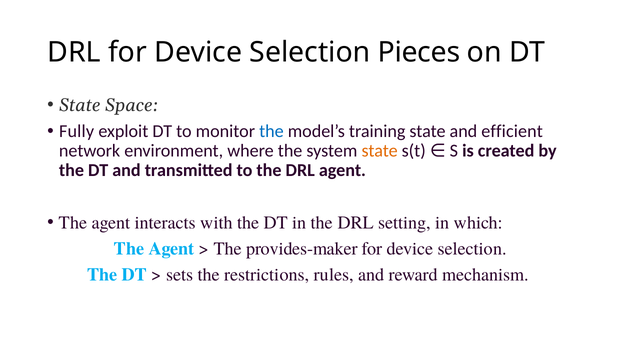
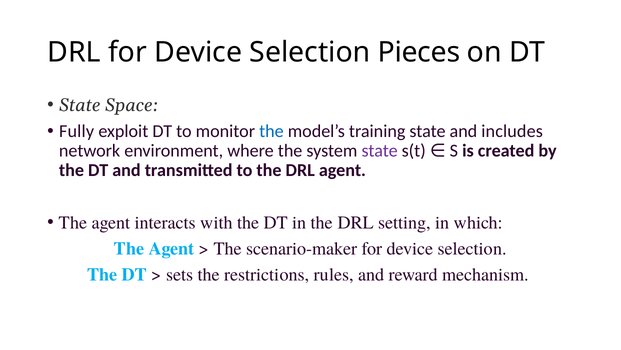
efficient: efficient -> includes
state at (380, 151) colour: orange -> purple
provides-maker: provides-maker -> scenario-maker
